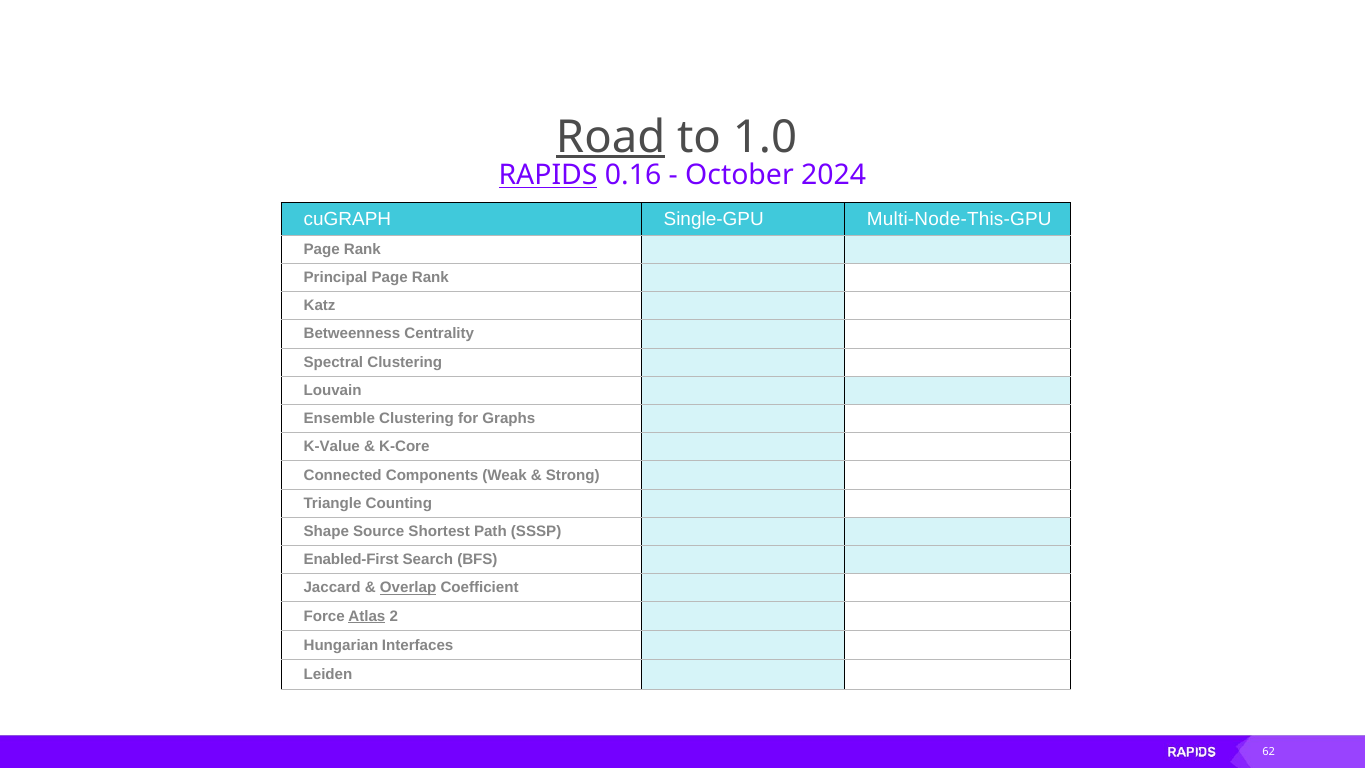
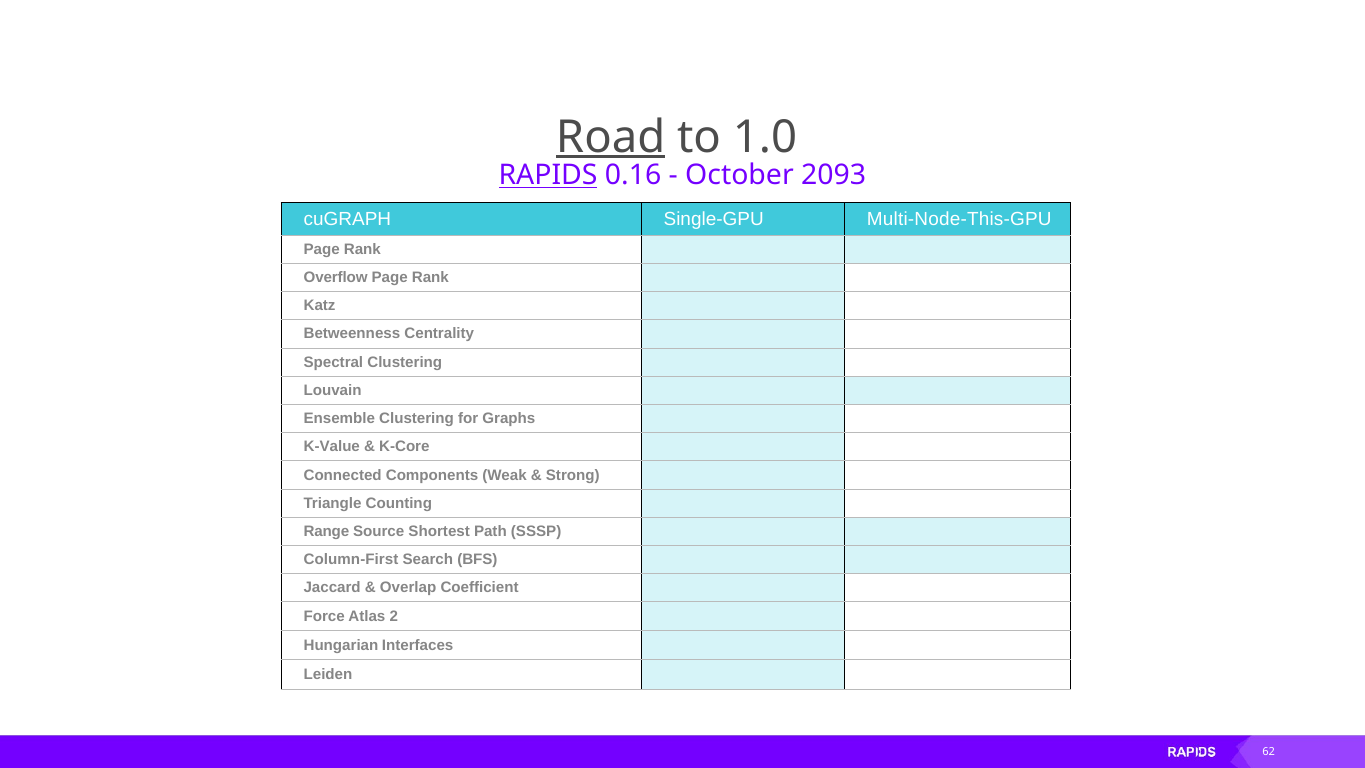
2024: 2024 -> 2093
Principal: Principal -> Overflow
Shape: Shape -> Range
Enabled-First: Enabled-First -> Column-First
Overlap underline: present -> none
Atlas underline: present -> none
